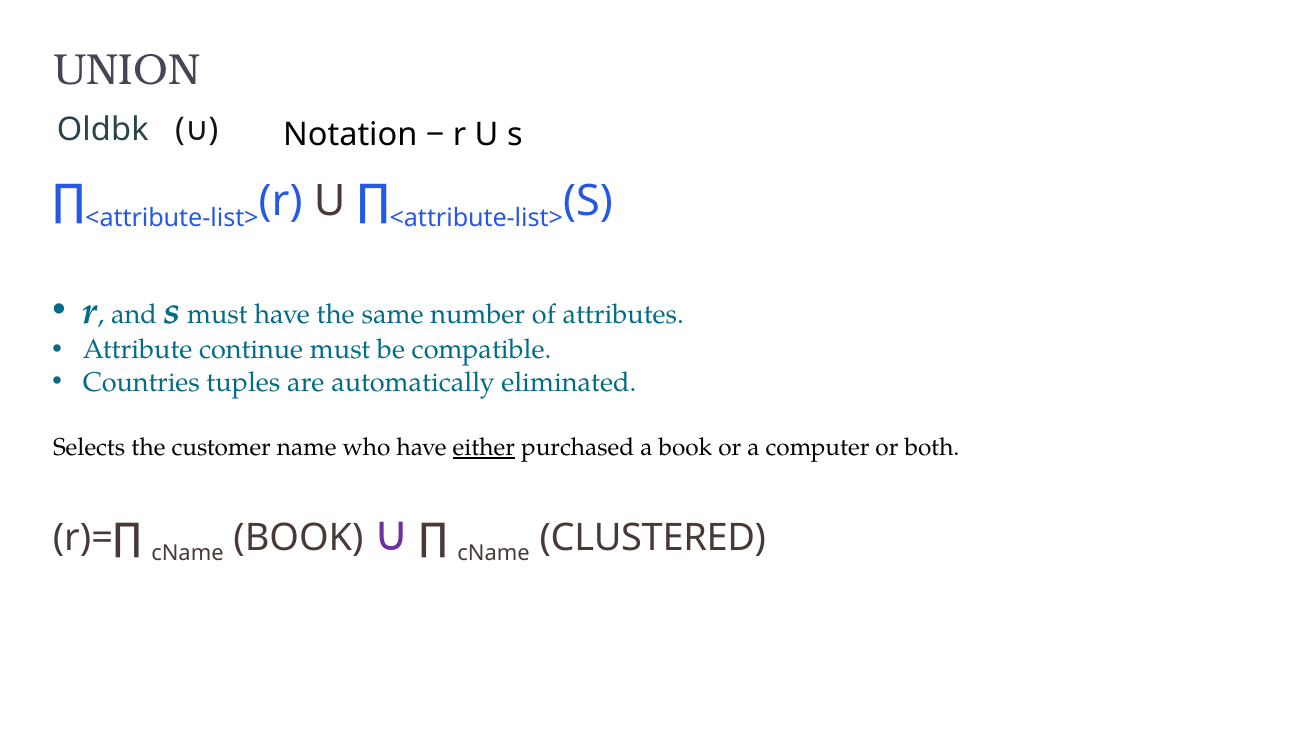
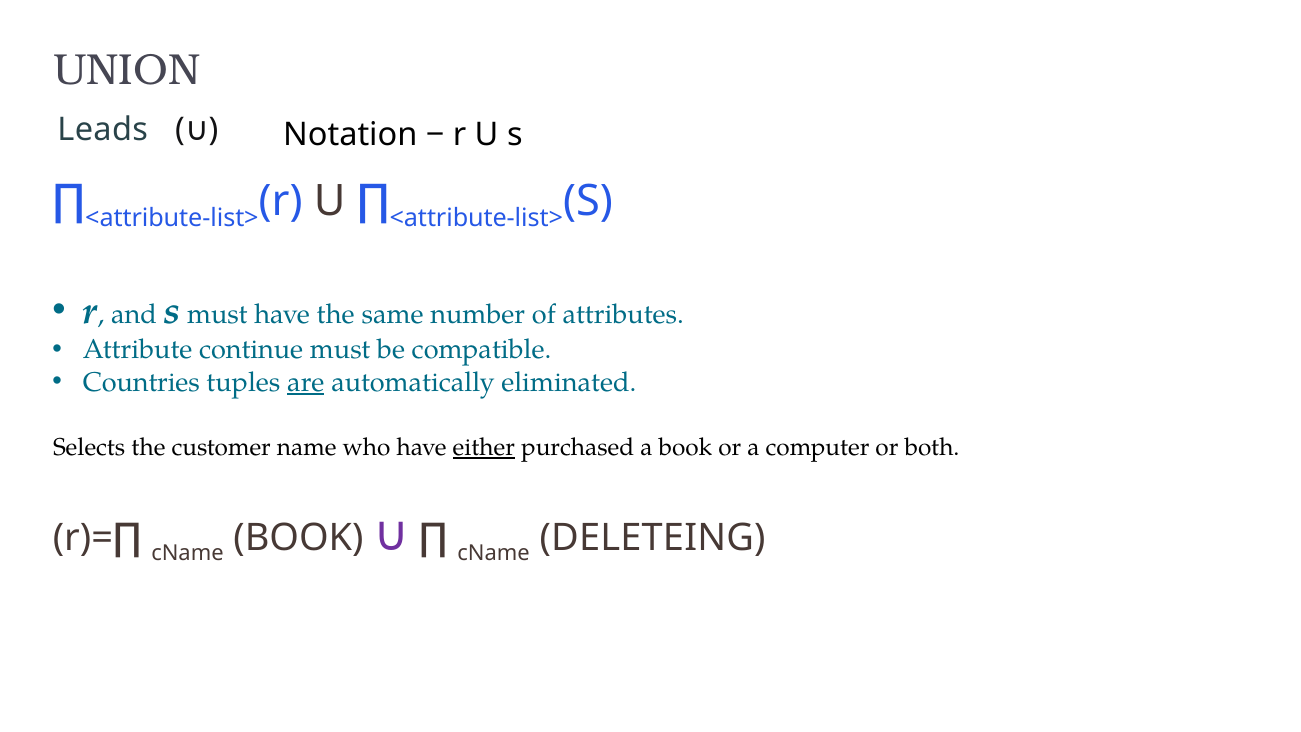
Oldbk: Oldbk -> Leads
are underline: none -> present
CLUSTERED: CLUSTERED -> DELETEING
